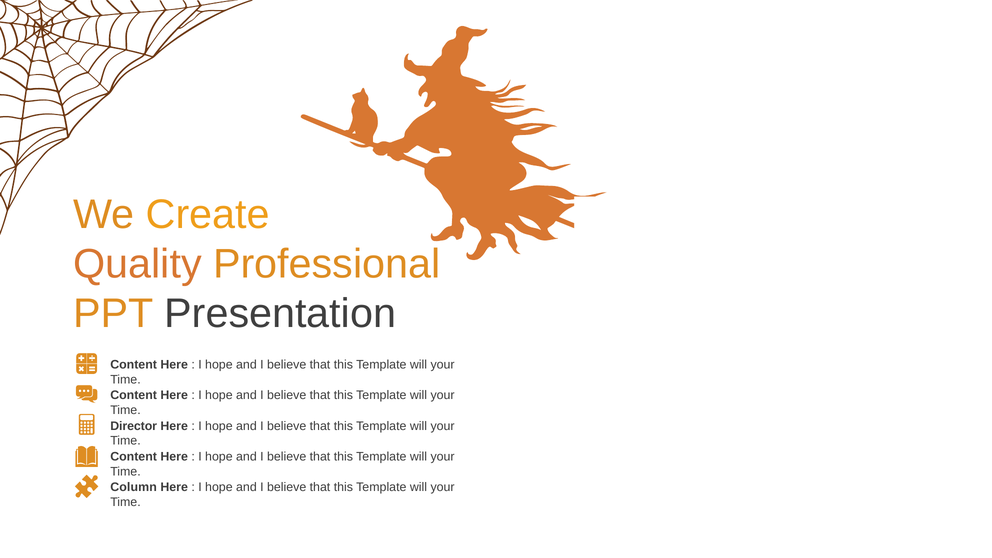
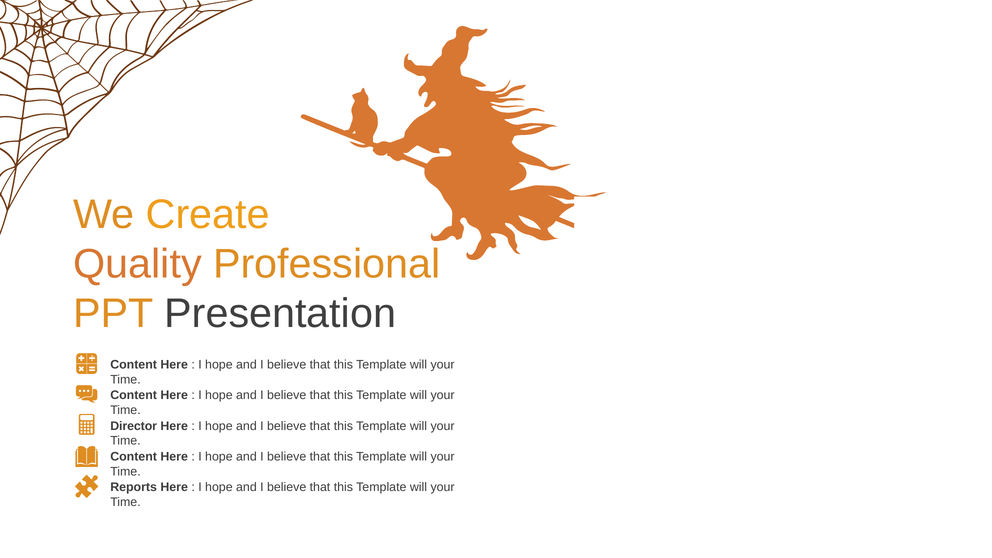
Column: Column -> Reports
